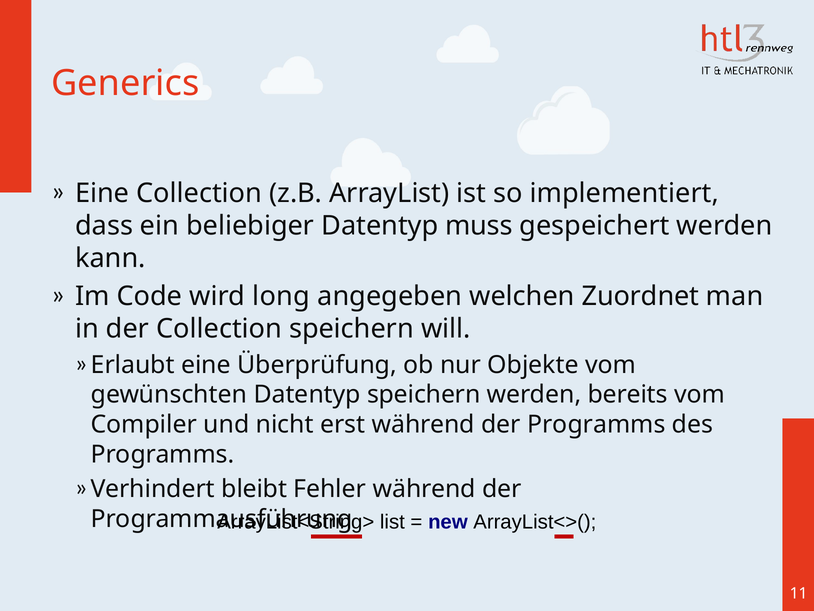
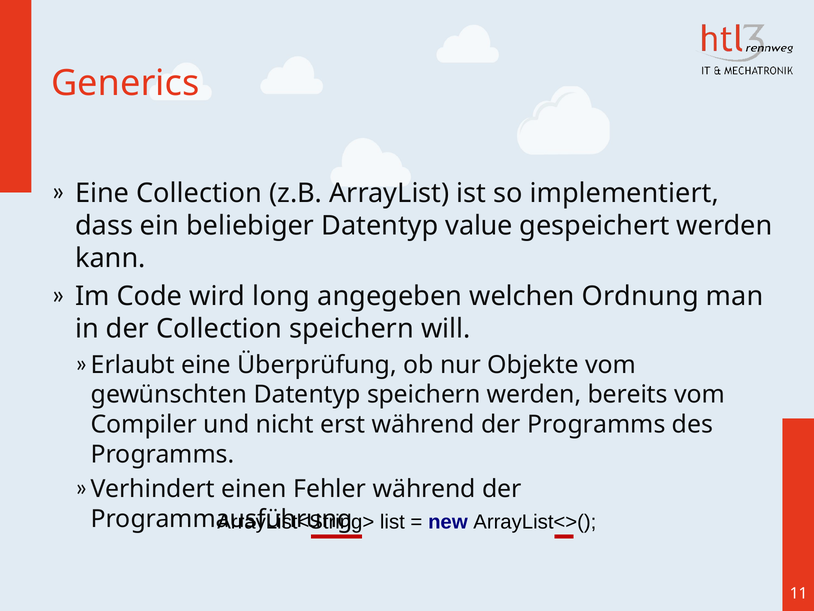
muss: muss -> value
Zuordnet: Zuordnet -> Ordnung
bleibt: bleibt -> einen
